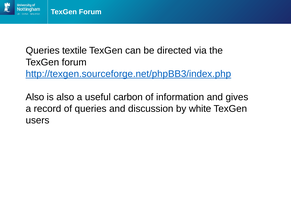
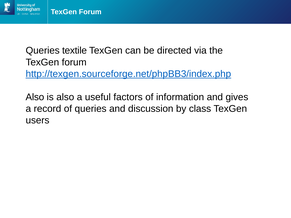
carbon: carbon -> factors
white: white -> class
